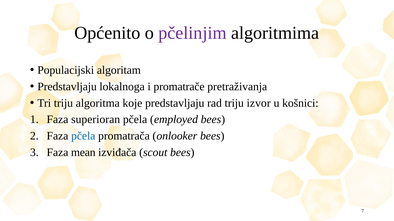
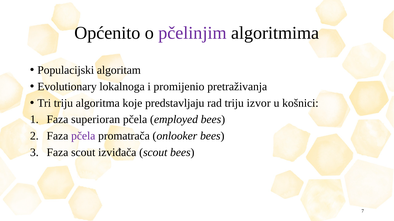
Predstavljaju at (67, 87): Predstavljaju -> Evolutionary
promatrače: promatrače -> promijenio
pčela at (83, 136) colour: blue -> purple
Faza mean: mean -> scout
